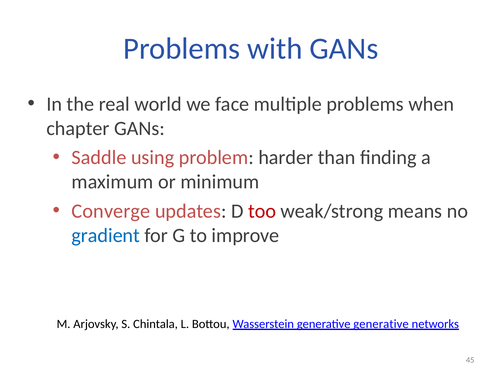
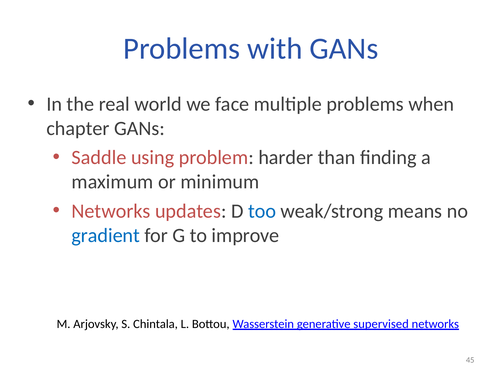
Converge at (111, 211): Converge -> Networks
too colour: red -> blue
generative generative: generative -> supervised
